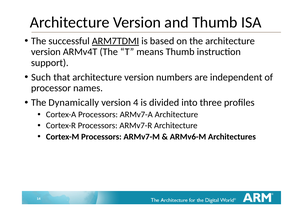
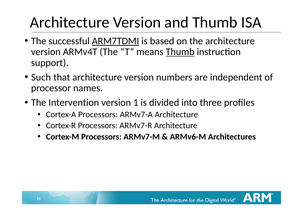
Thumb at (180, 52) underline: none -> present
Dynamically: Dynamically -> Intervention
4: 4 -> 1
